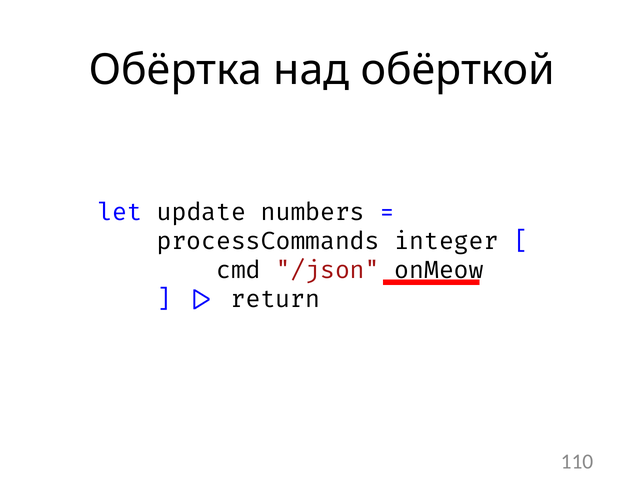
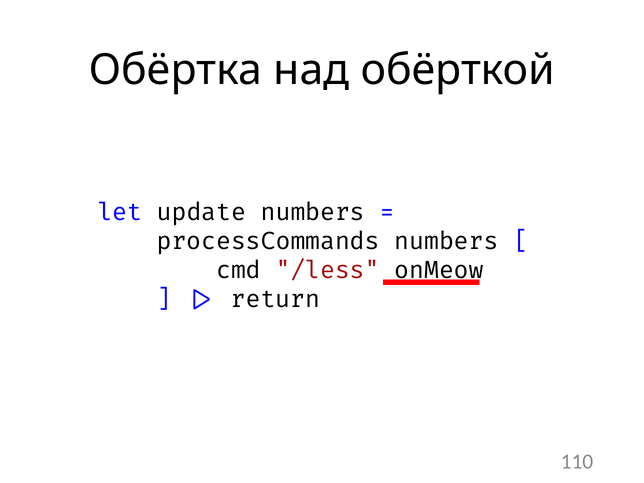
processCommands integer: integer -> numbers
/json: /json -> /less
